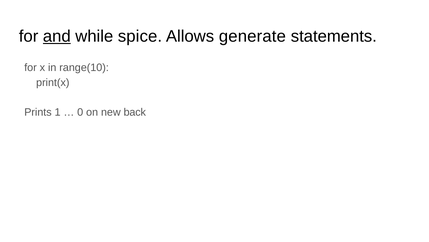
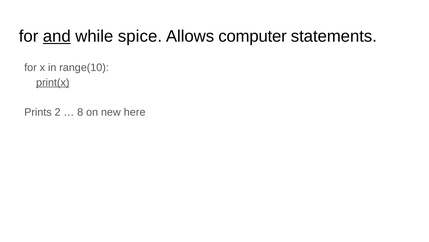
generate: generate -> computer
print(x underline: none -> present
1: 1 -> 2
0: 0 -> 8
back: back -> here
